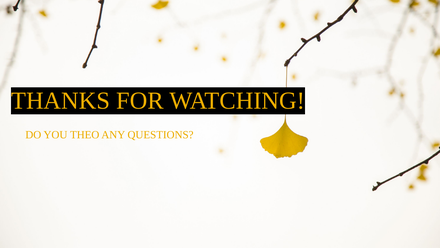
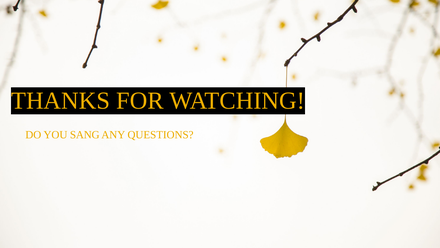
THEO: THEO -> SANG
